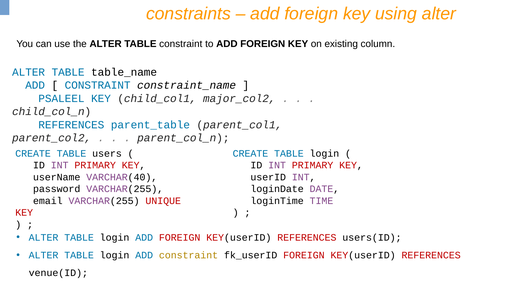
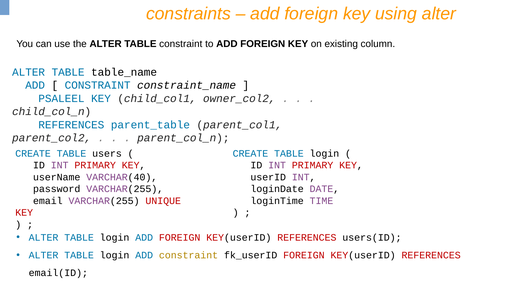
major_col2: major_col2 -> owner_col2
venue(ID: venue(ID -> email(ID
